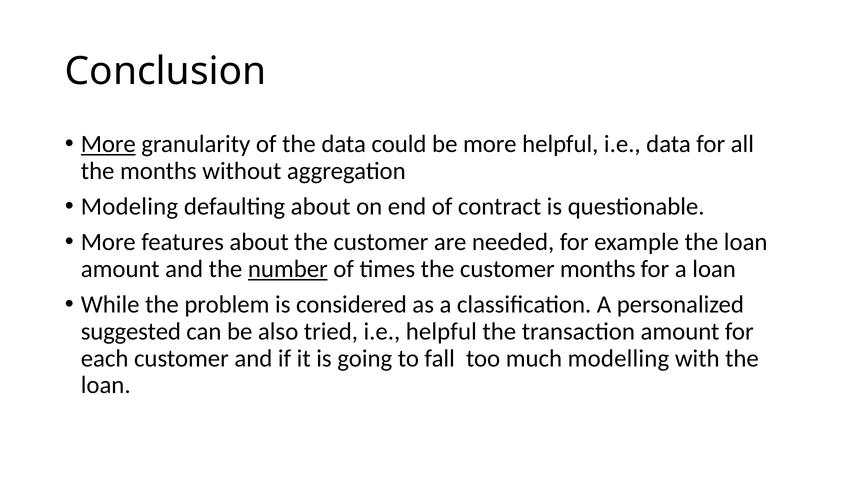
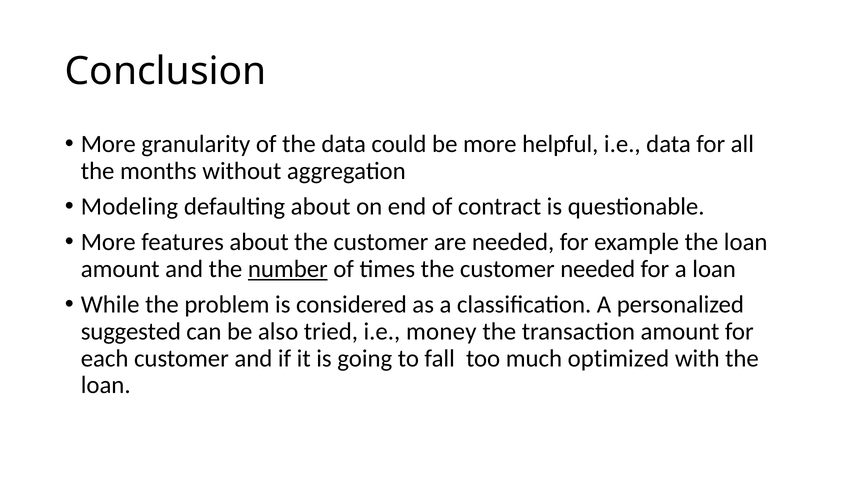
More at (108, 144) underline: present -> none
customer months: months -> needed
i.e helpful: helpful -> money
modelling: modelling -> optimized
